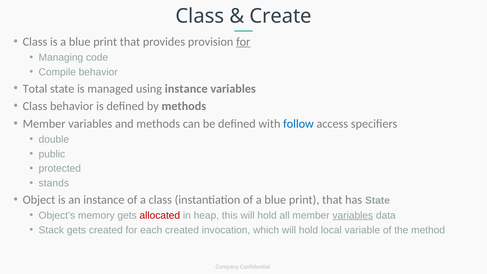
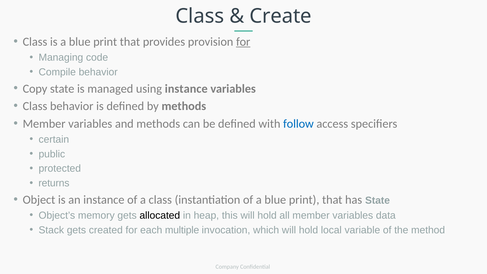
Total: Total -> Copy
double: double -> certain
stands: stands -> returns
allocated colour: red -> black
variables at (353, 215) underline: present -> none
each created: created -> multiple
